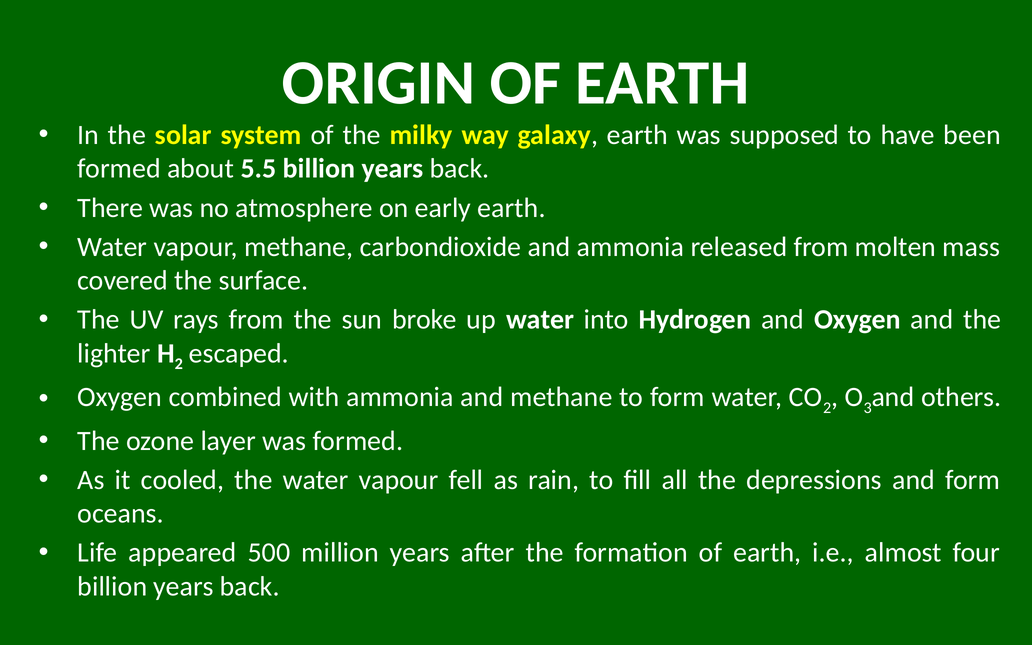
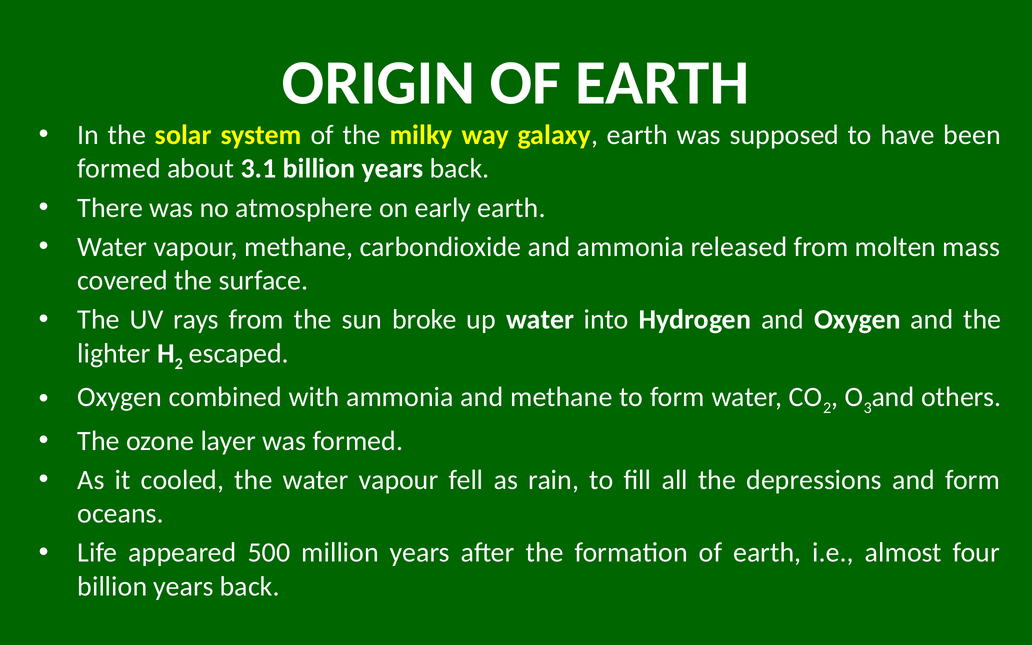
5.5: 5.5 -> 3.1
